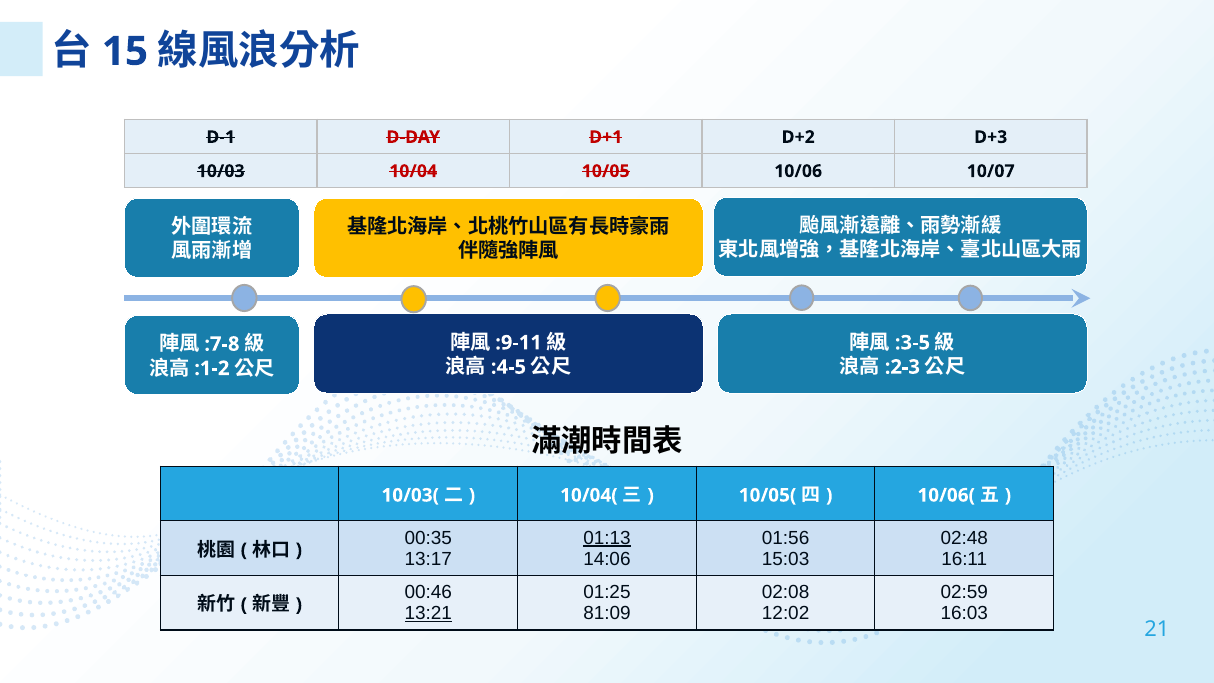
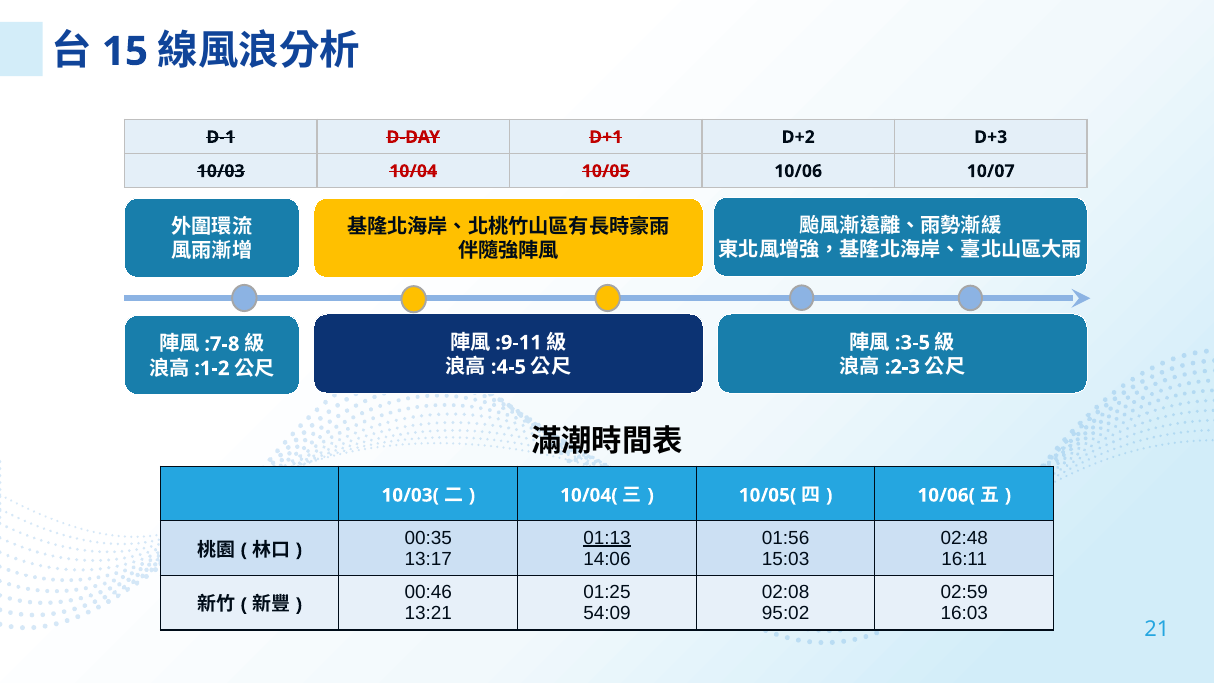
13:21 underline: present -> none
81:09: 81:09 -> 54:09
12:02: 12:02 -> 95:02
